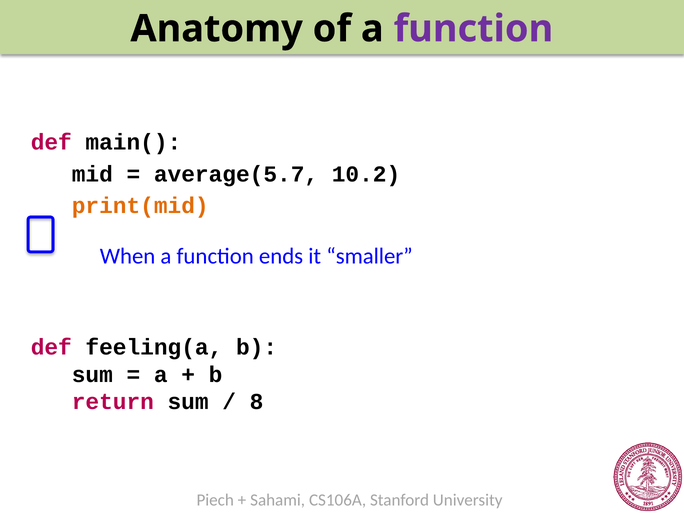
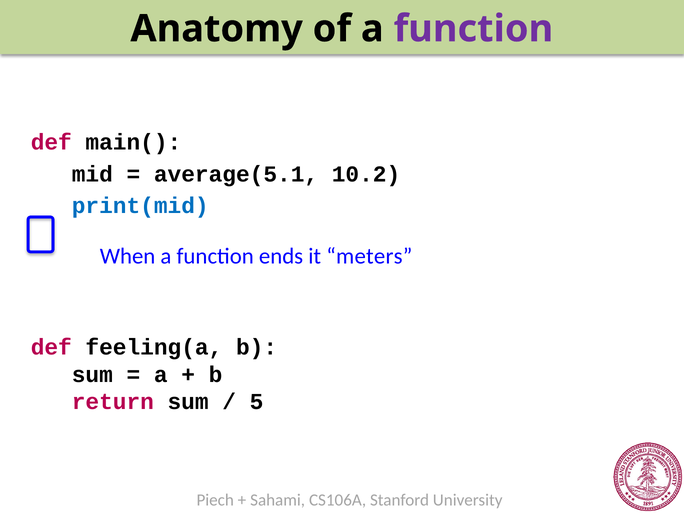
average(5.7: average(5.7 -> average(5.1
print(mid colour: orange -> blue
smaller: smaller -> meters
8: 8 -> 5
